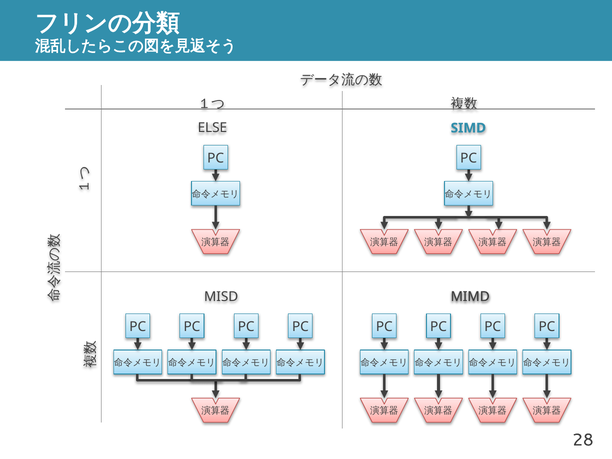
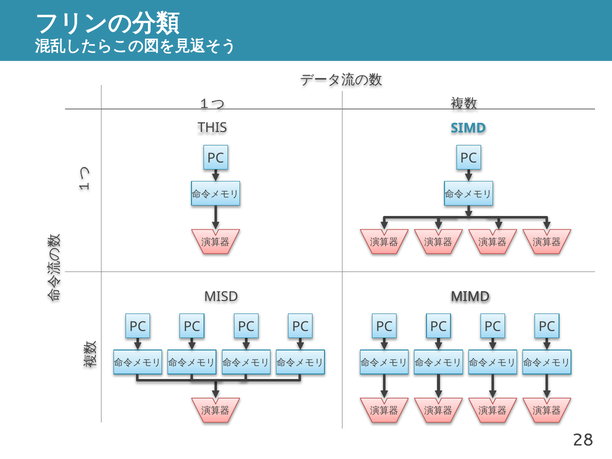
ELSE: ELSE -> THIS
